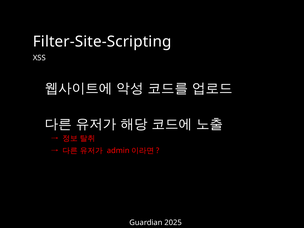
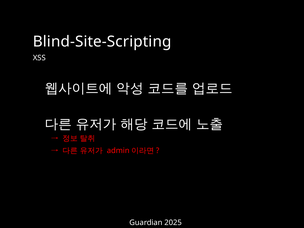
Filter-Site-Scripting: Filter-Site-Scripting -> Blind-Site-Scripting
